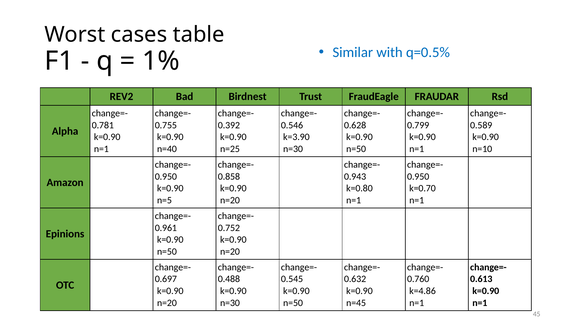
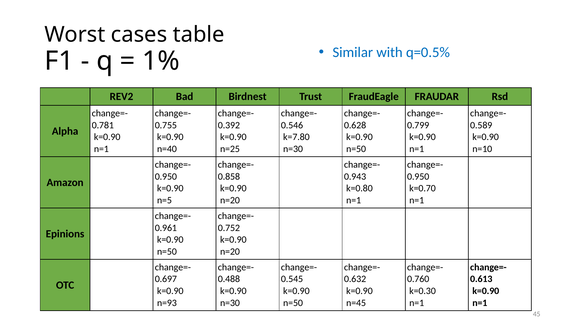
k=3.90: k=3.90 -> k=7.80
k=4.86: k=4.86 -> k=0.30
n=20 at (167, 303): n=20 -> n=93
